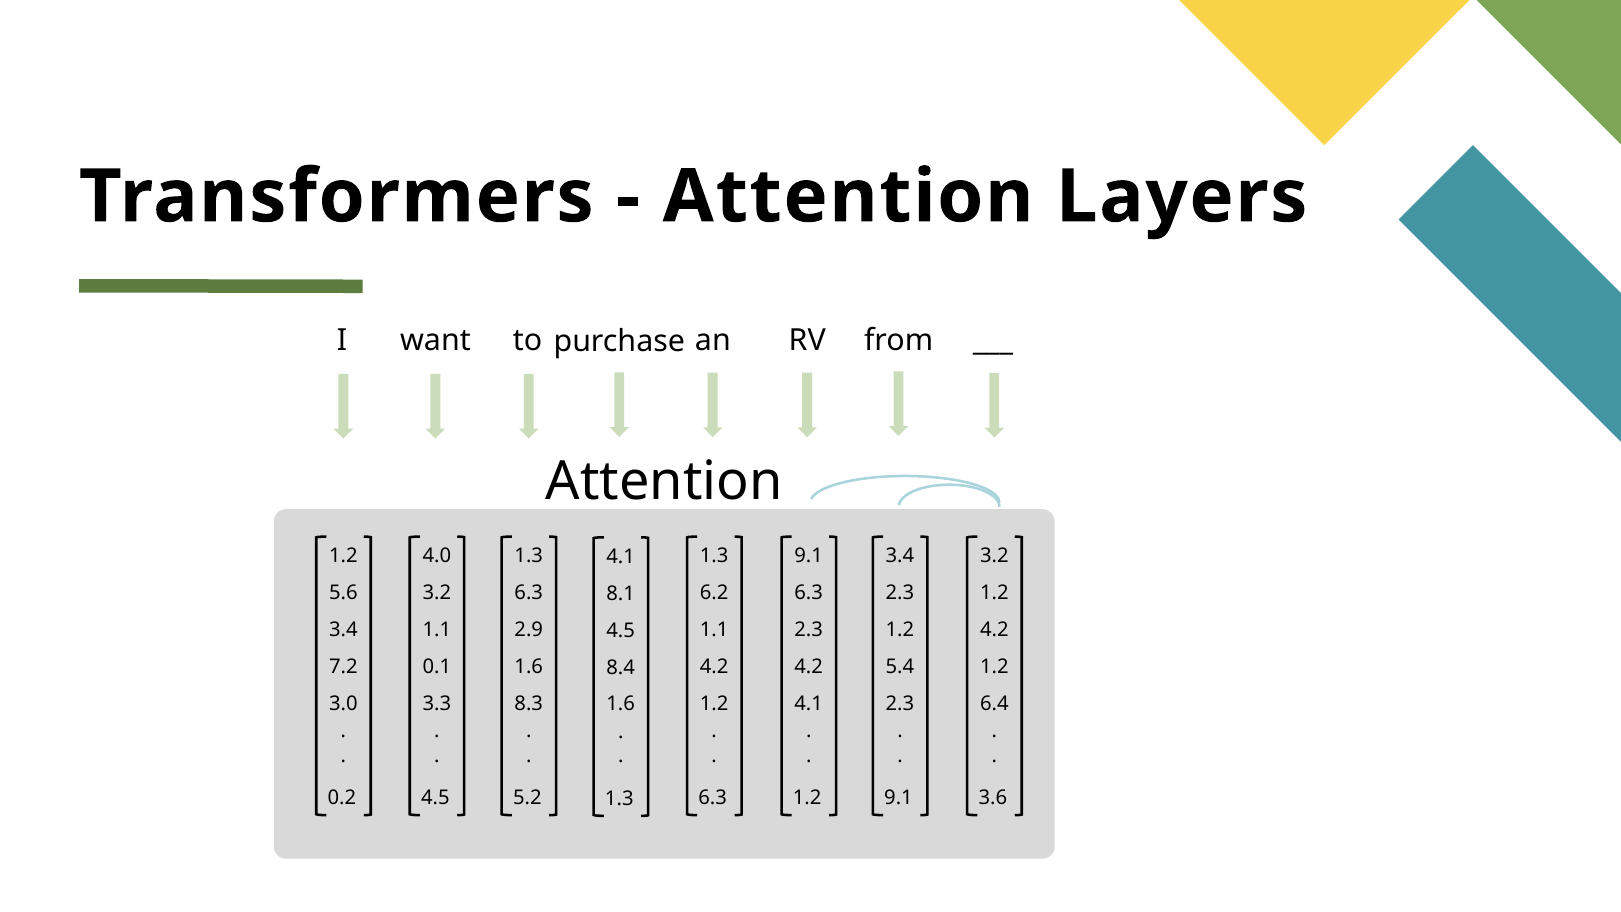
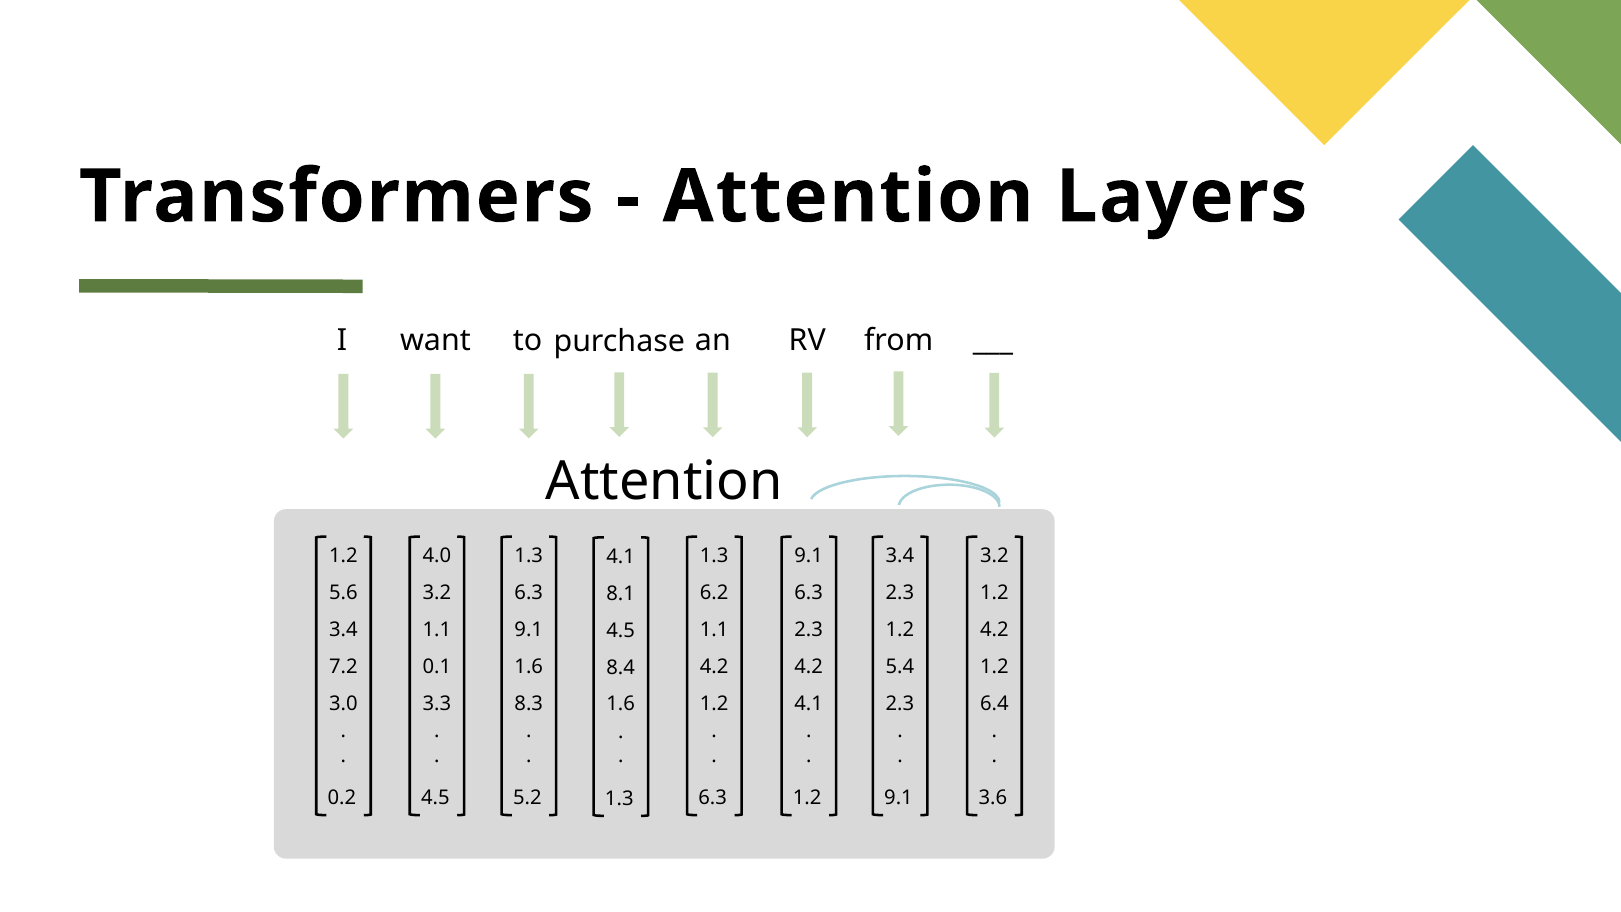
2.9 at (529, 630): 2.9 -> 9.1
